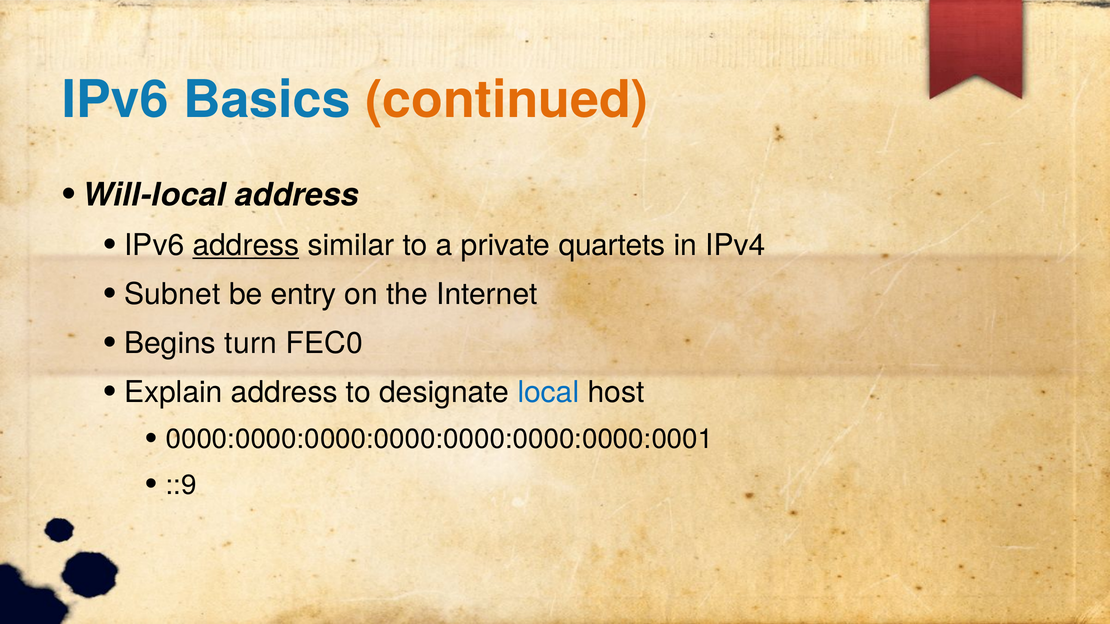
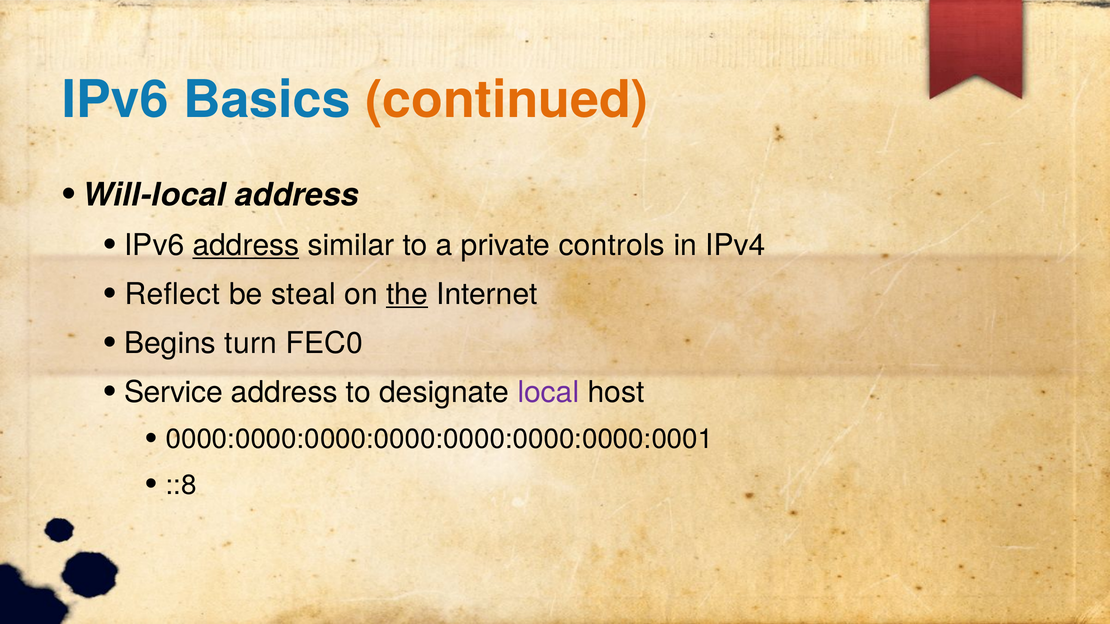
quartets: quartets -> controls
Subnet: Subnet -> Reflect
entry: entry -> steal
the underline: none -> present
Explain: Explain -> Service
local colour: blue -> purple
::9: ::9 -> ::8
